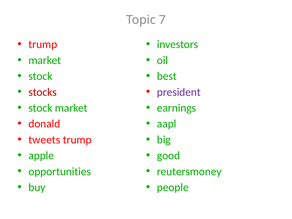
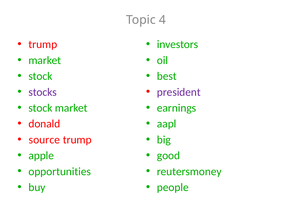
7: 7 -> 4
stocks colour: red -> purple
tweets: tweets -> source
